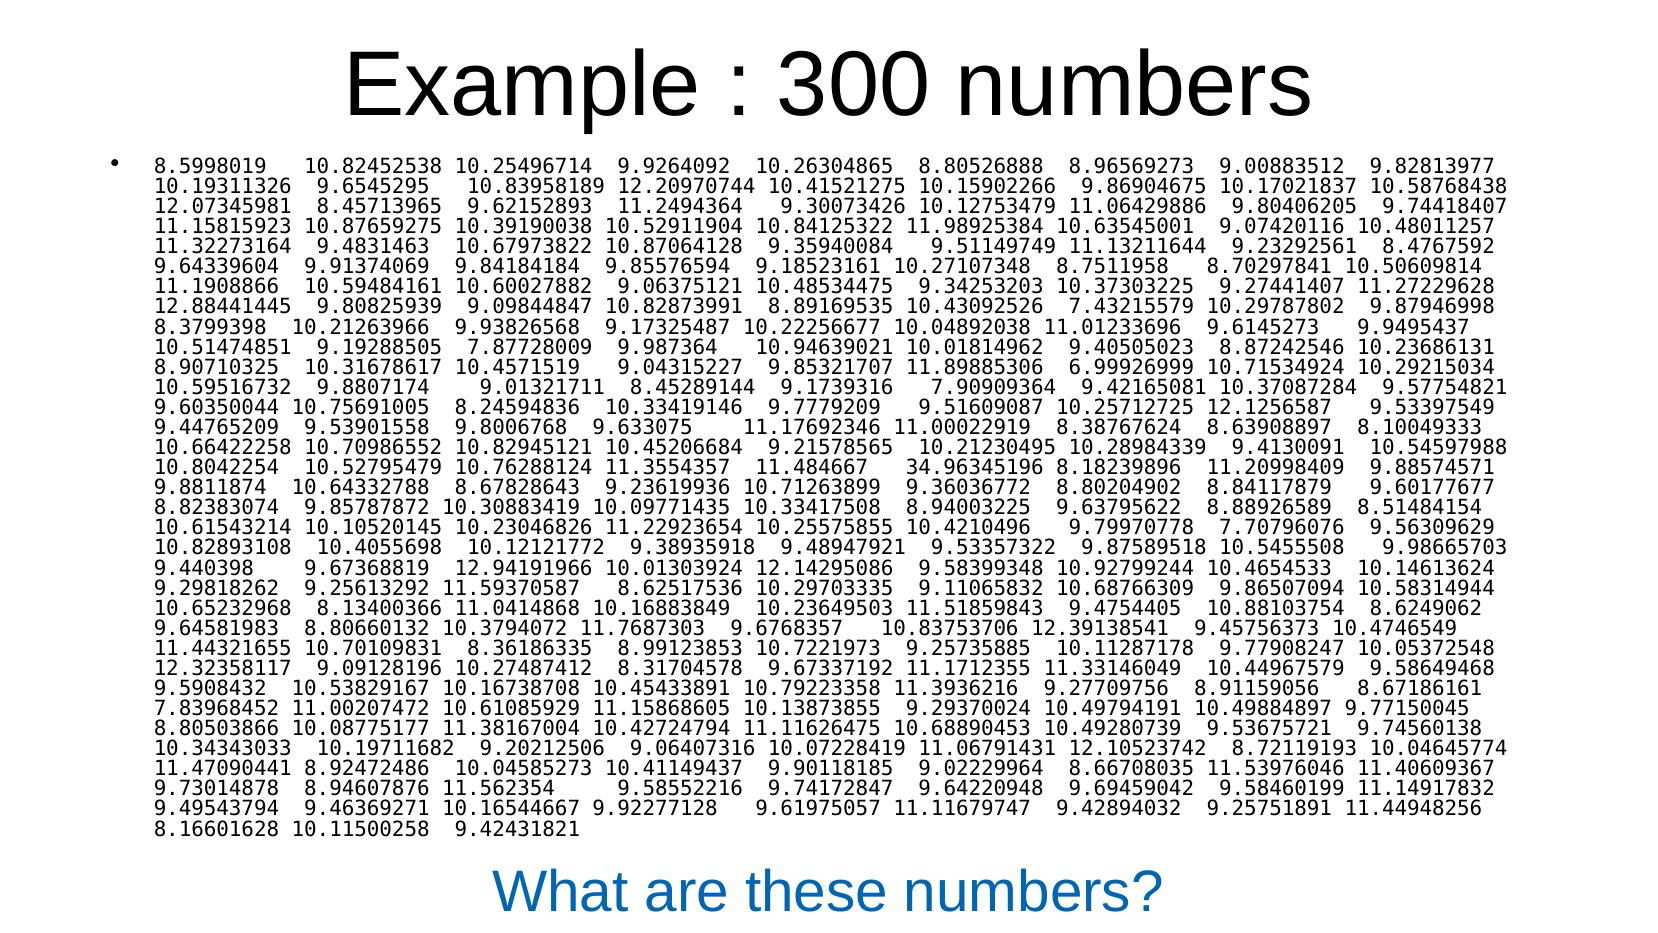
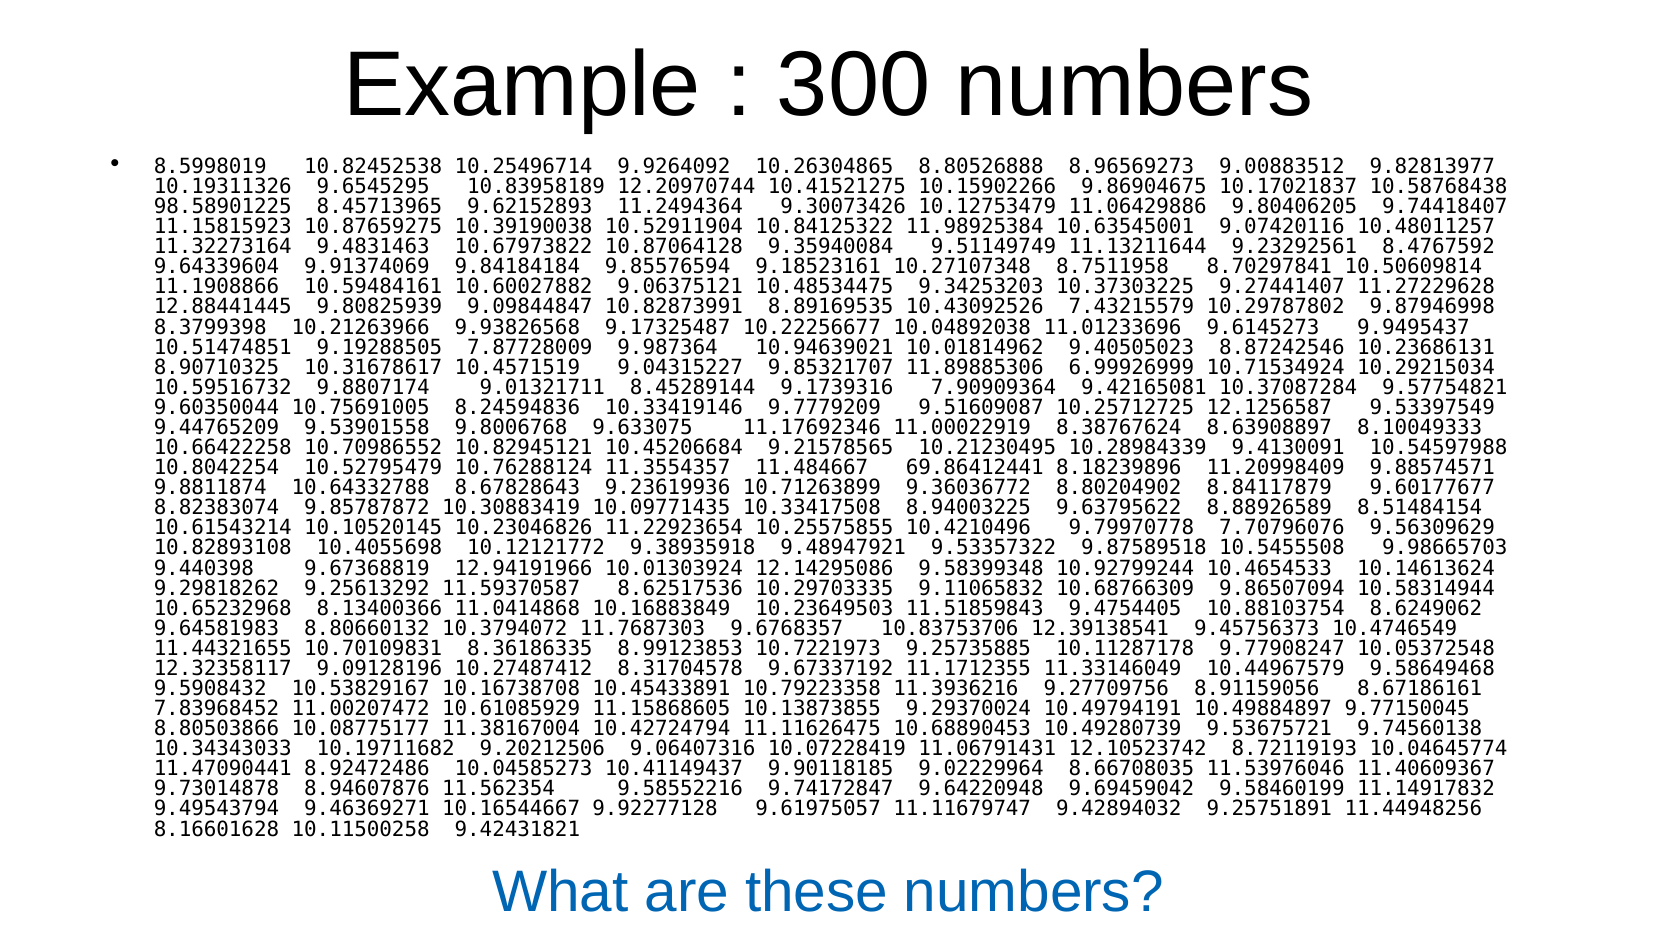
12.07345981: 12.07345981 -> 98.58901225
34.96345196: 34.96345196 -> 69.86412441
